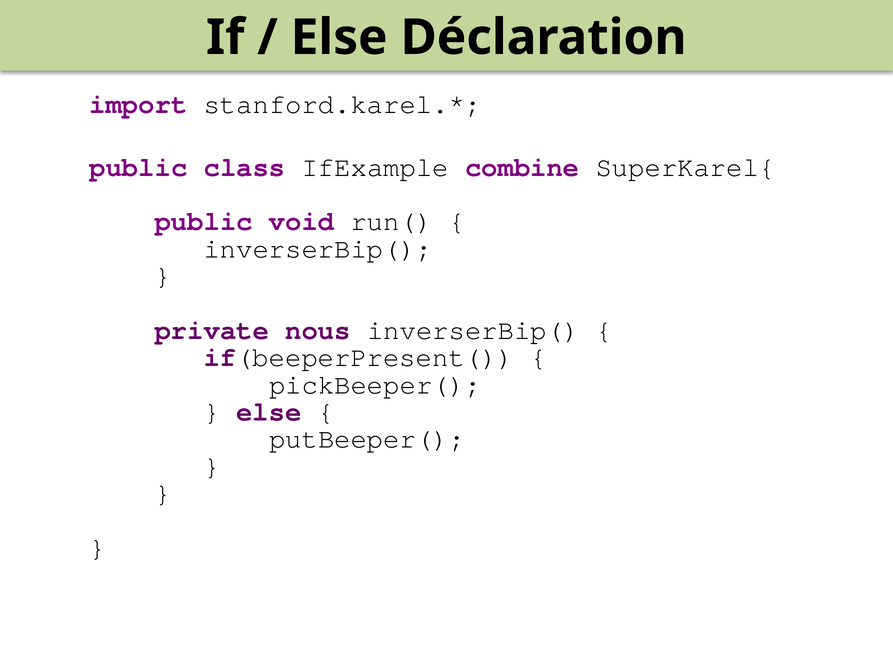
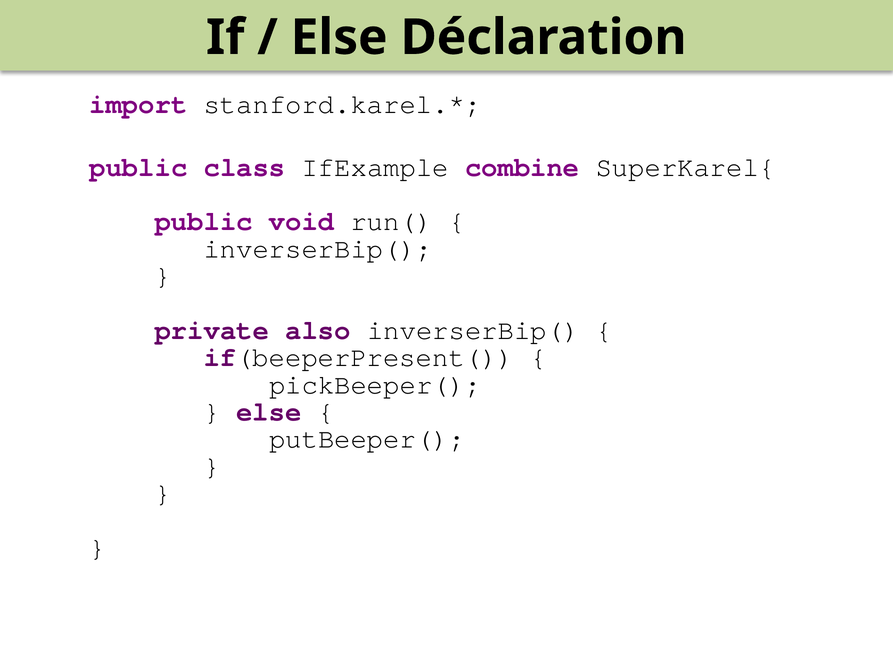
nous: nous -> also
